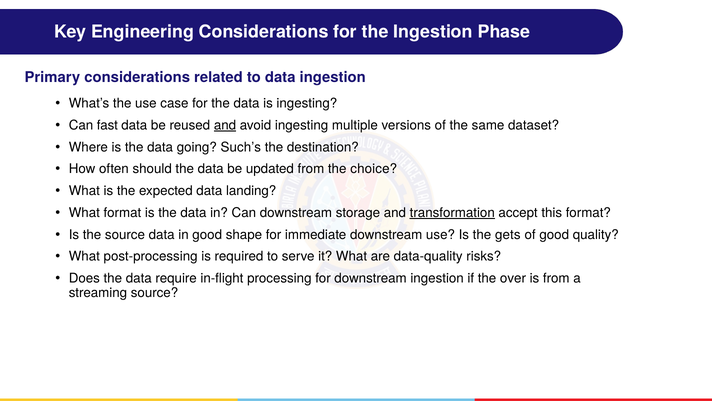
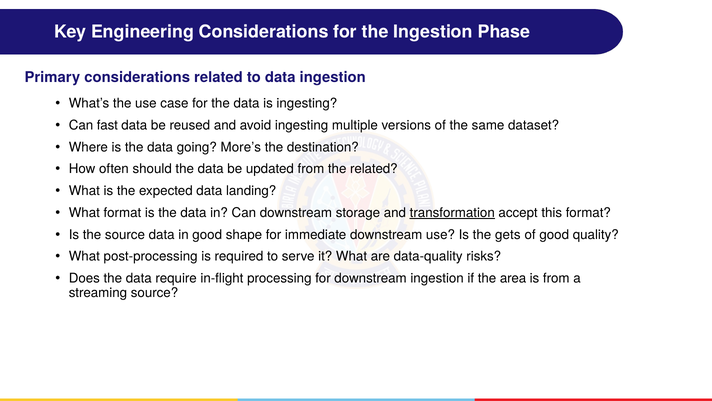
and at (225, 125) underline: present -> none
Such’s: Such’s -> More’s
the choice: choice -> related
over: over -> area
